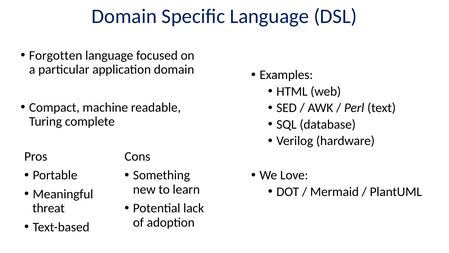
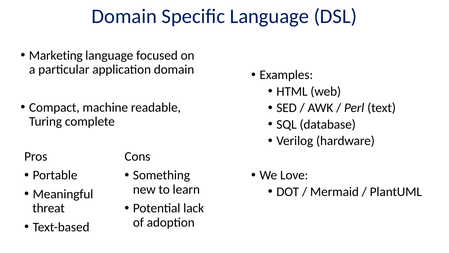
Forgotten: Forgotten -> Marketing
